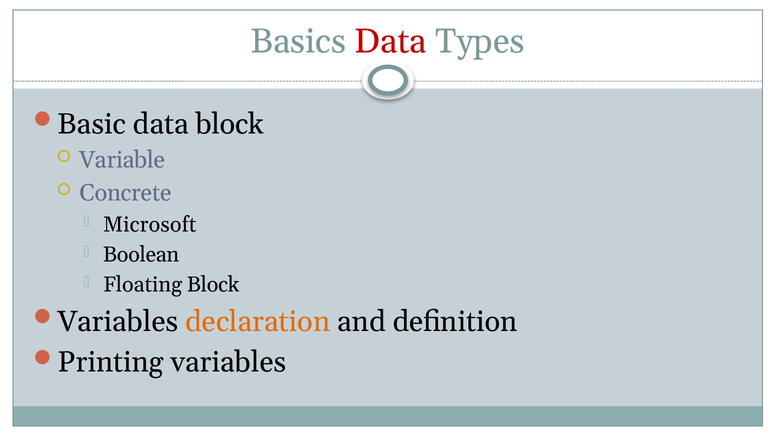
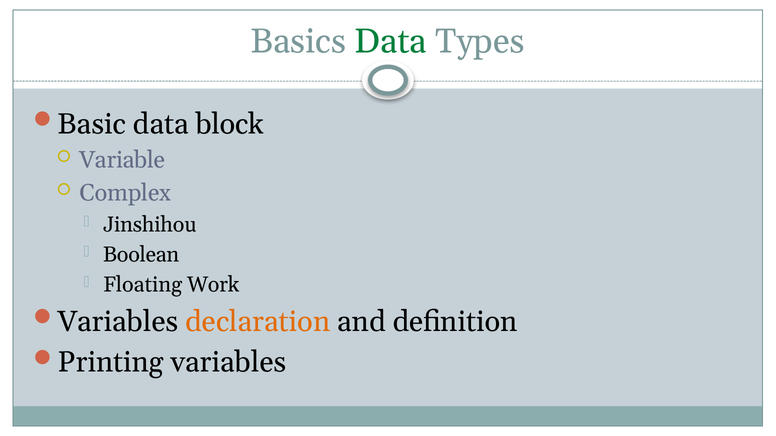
Data at (391, 41) colour: red -> green
Concrete: Concrete -> Complex
Microsoft: Microsoft -> Jinshihou
Floating Block: Block -> Work
